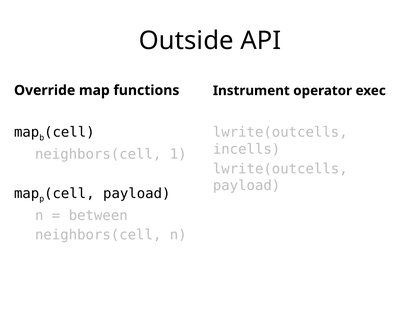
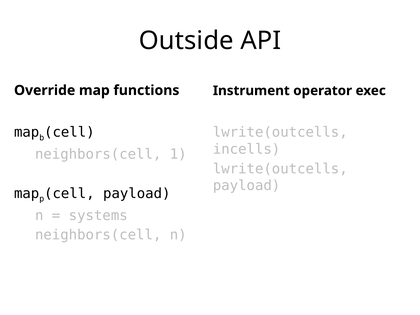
between: between -> systems
